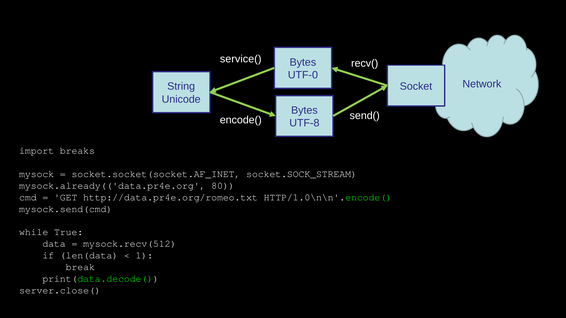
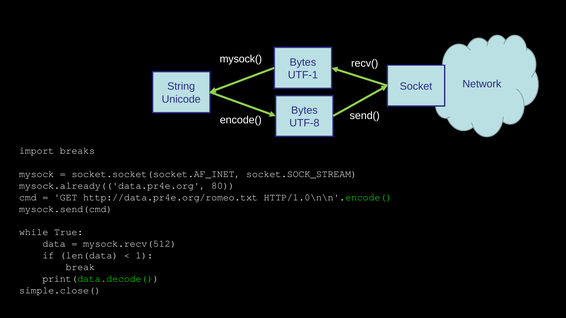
service(: service( -> mysock(
UTF-0: UTF-0 -> UTF-1
server.close(: server.close( -> simple.close(
